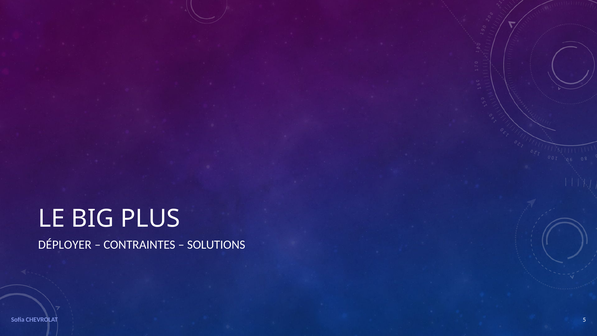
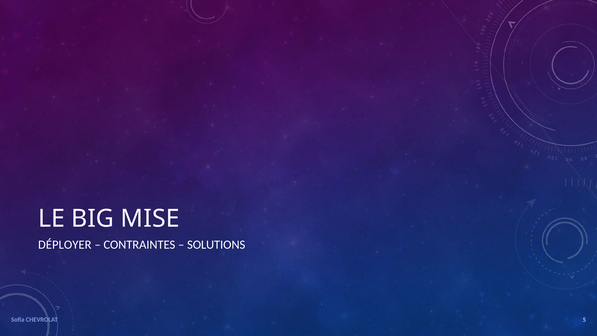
PLUS: PLUS -> MISE
